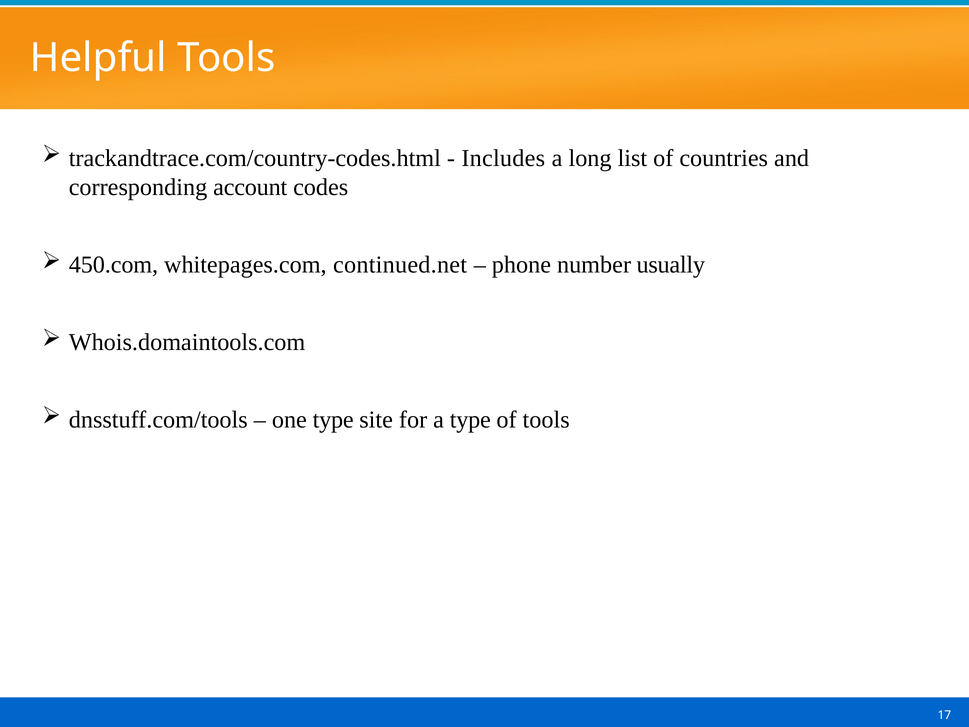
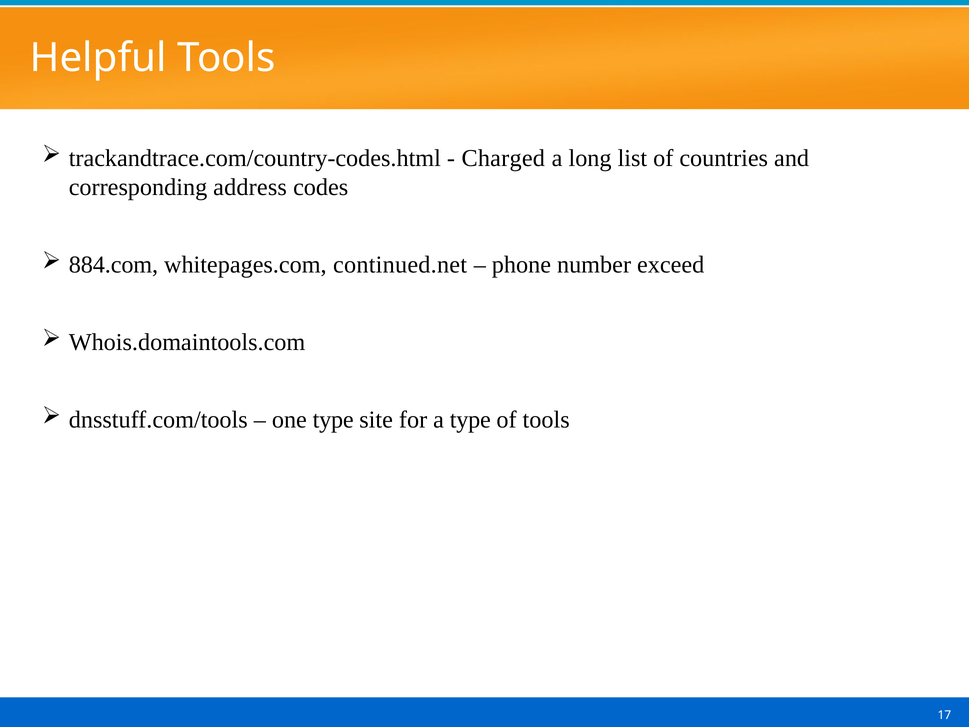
Includes: Includes -> Charged
account: account -> address
450.com: 450.com -> 884.com
usually: usually -> exceed
